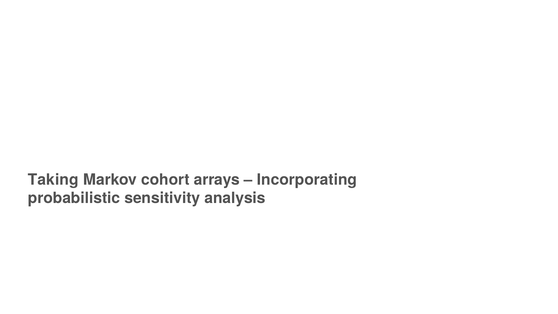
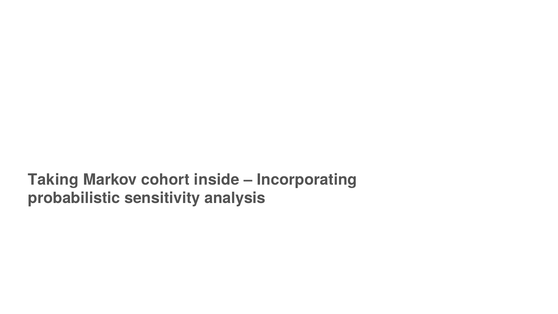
arrays: arrays -> inside
